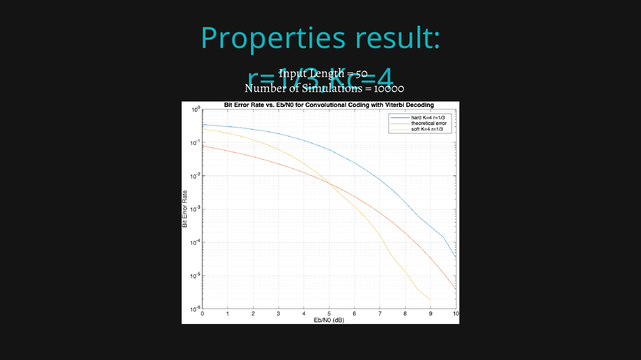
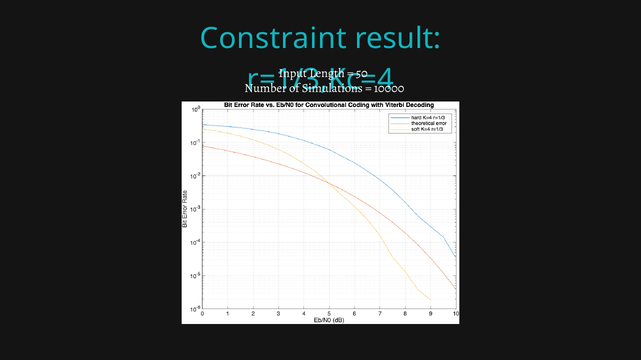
Properties: Properties -> Constraint
